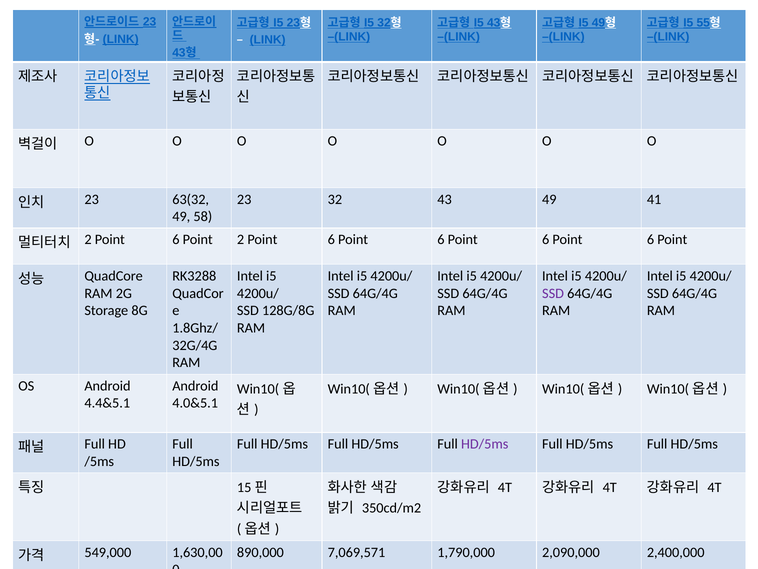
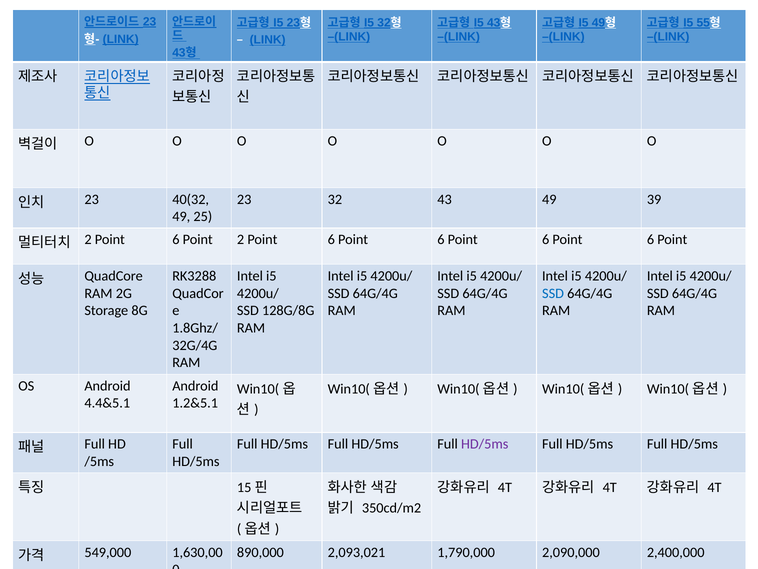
41: 41 -> 39
63(32: 63(32 -> 40(32
58: 58 -> 25
SSD at (553, 293) colour: purple -> blue
4.0&5.1: 4.0&5.1 -> 1.2&5.1
7,069,571: 7,069,571 -> 2,093,021
